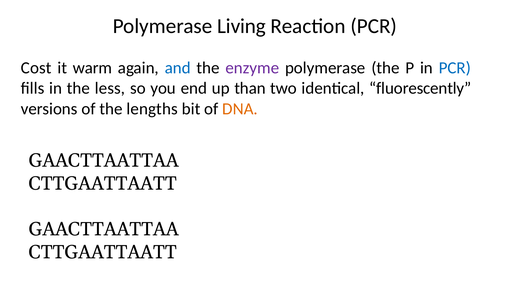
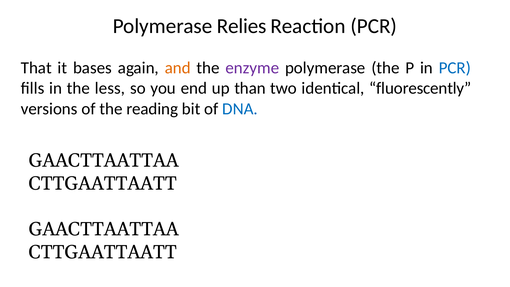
Living: Living -> Relies
Cost: Cost -> That
warm: warm -> bases
and colour: blue -> orange
lengths: lengths -> reading
DNA colour: orange -> blue
